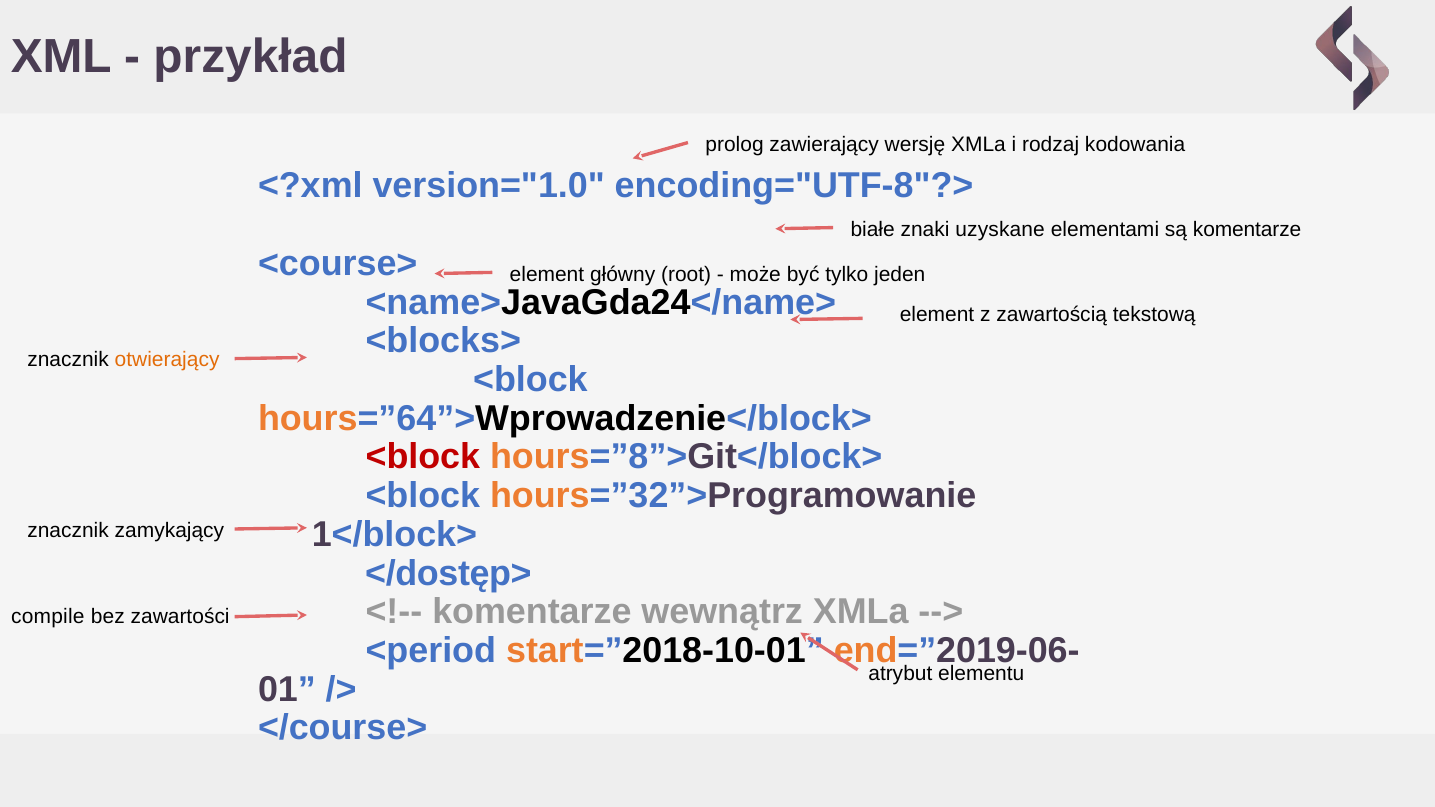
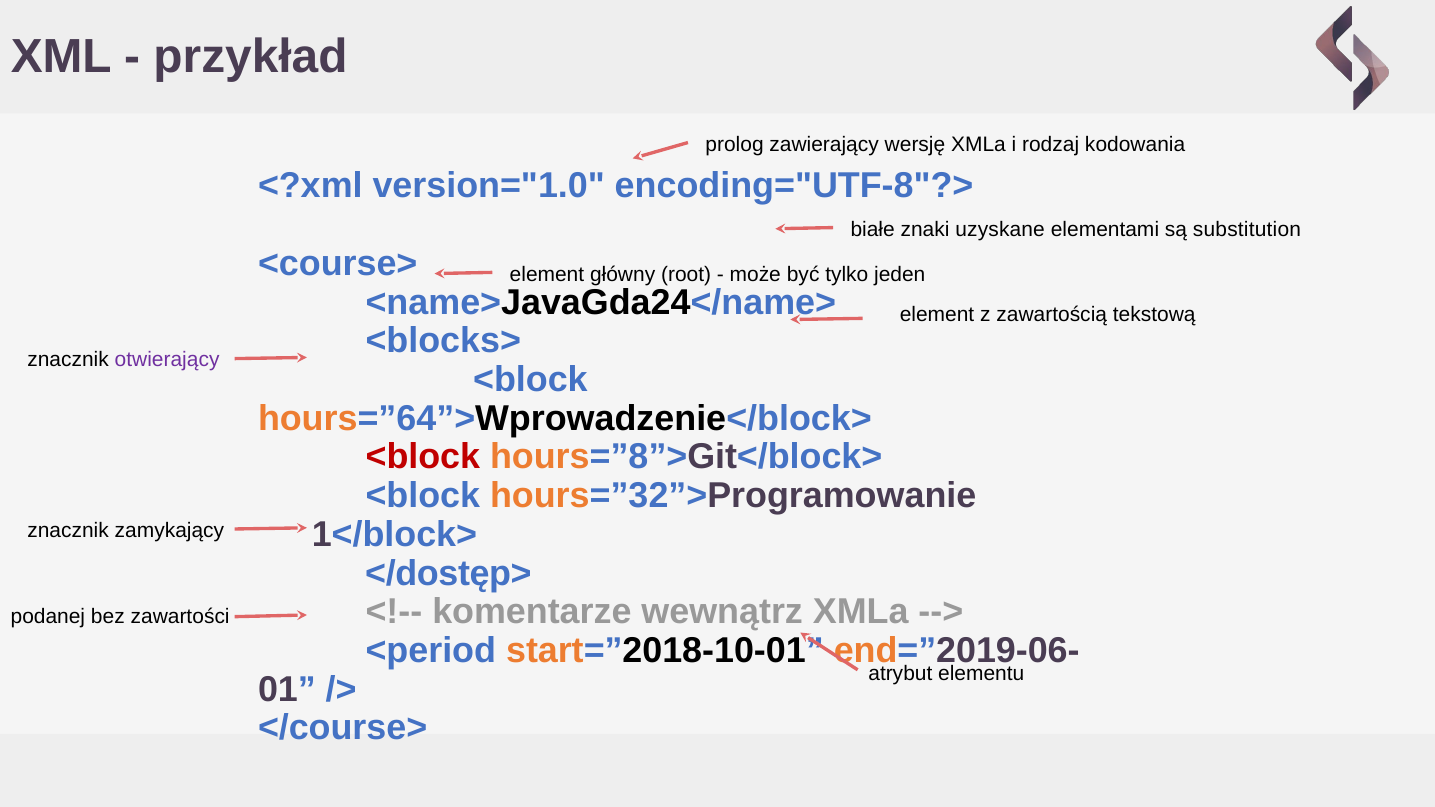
są komentarze: komentarze -> substitution
otwierający colour: orange -> purple
compile: compile -> podanej
